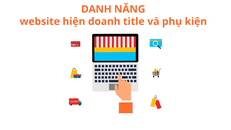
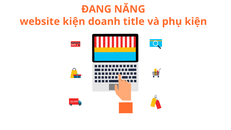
DANH: DANH -> ĐANG
website hiện: hiện -> kiện
